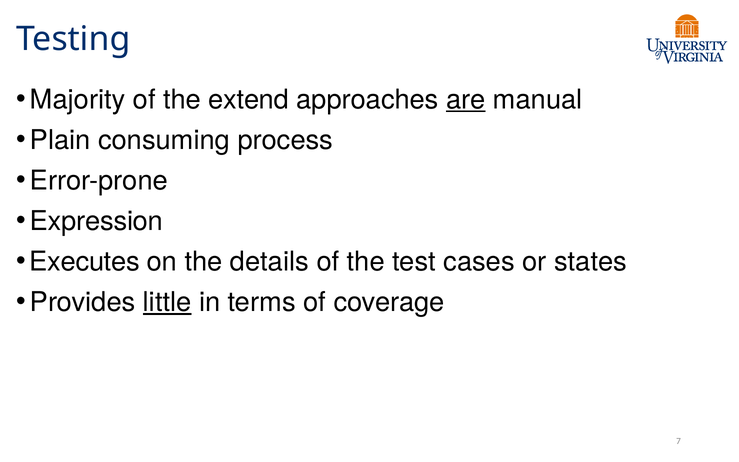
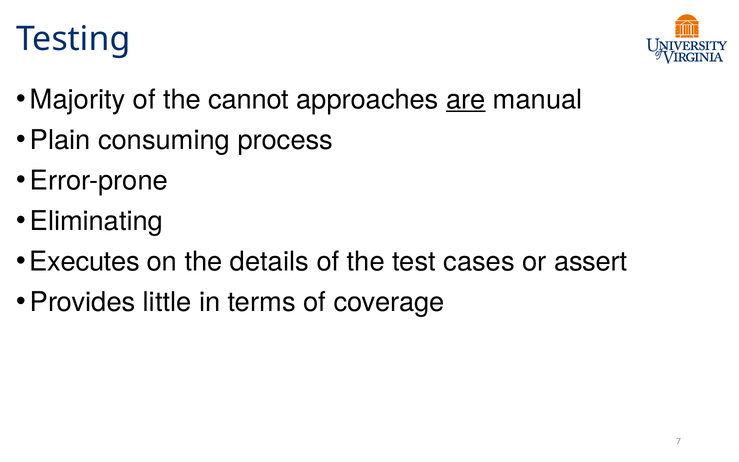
extend: extend -> cannot
Expression: Expression -> Eliminating
states: states -> assert
little underline: present -> none
